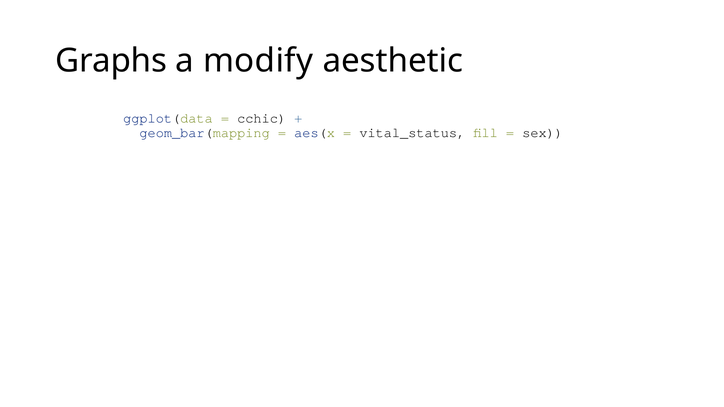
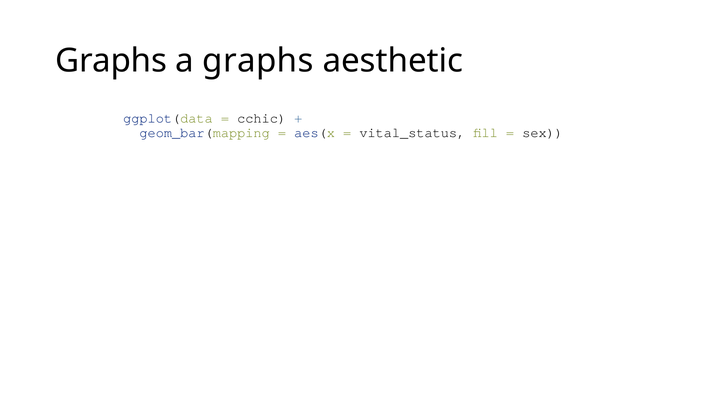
a modify: modify -> graphs
